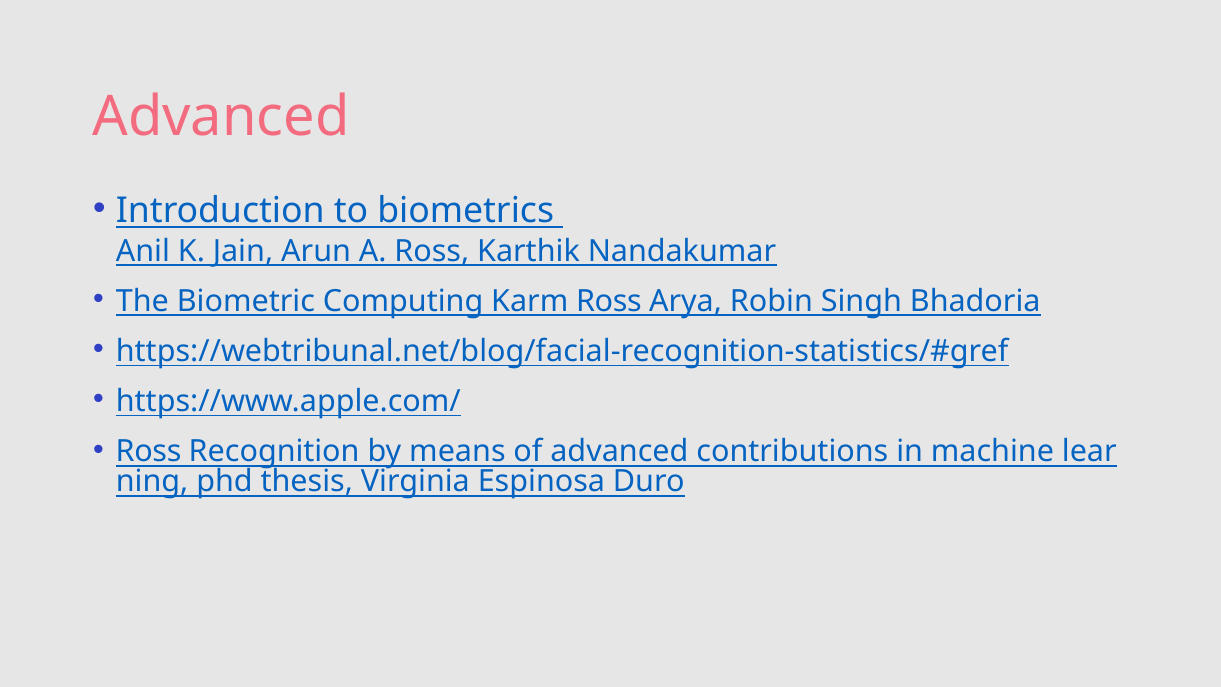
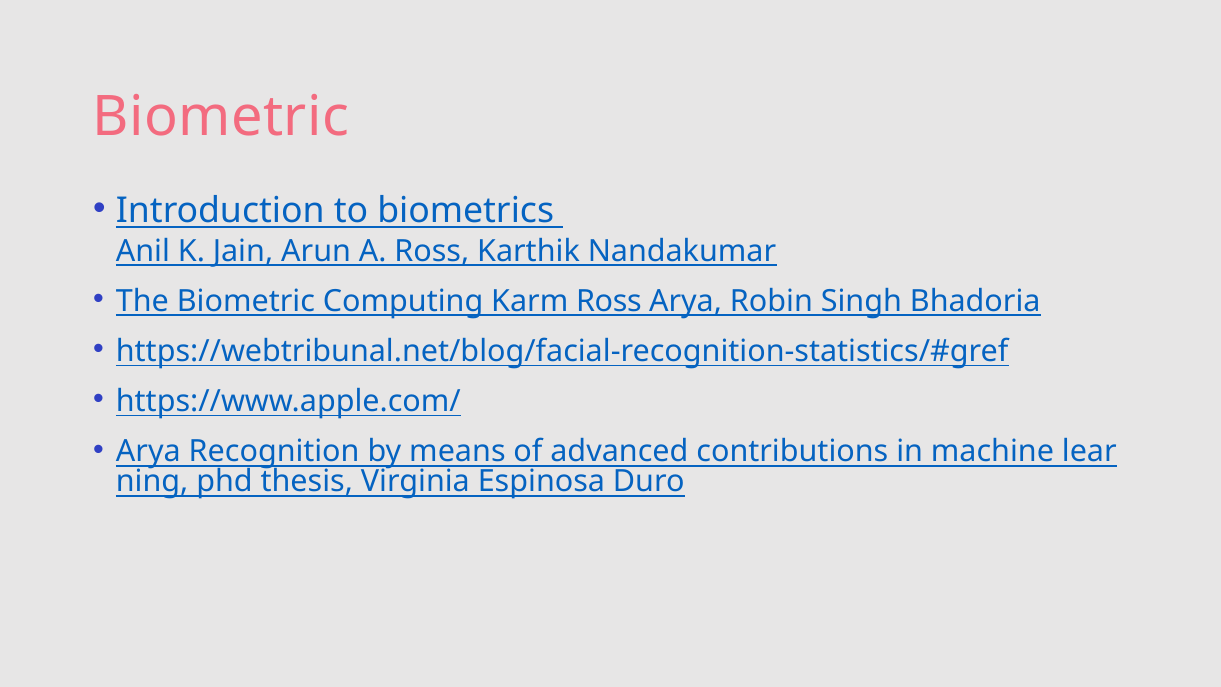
Advanced at (221, 117): Advanced -> Biometric
Ross at (149, 452): Ross -> Arya
